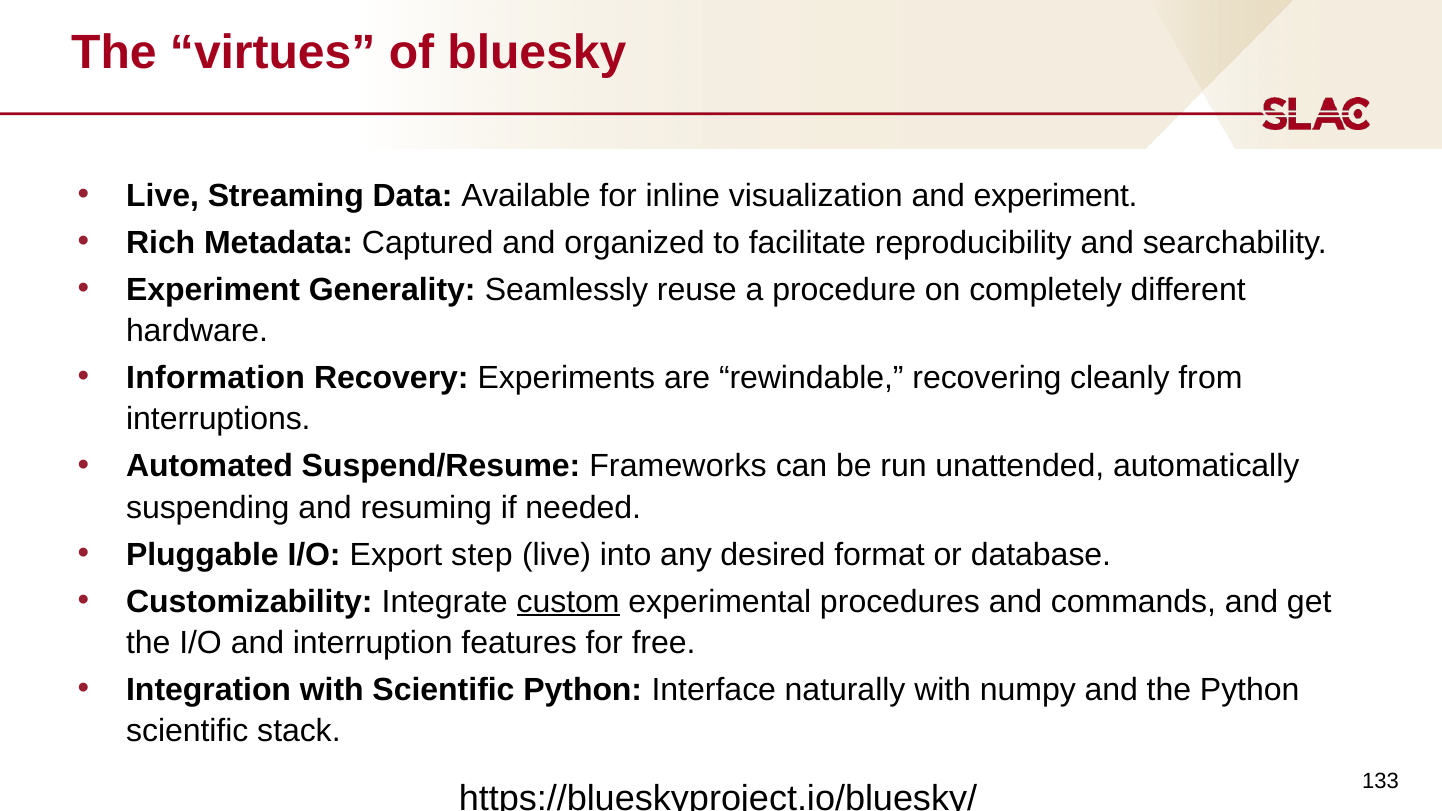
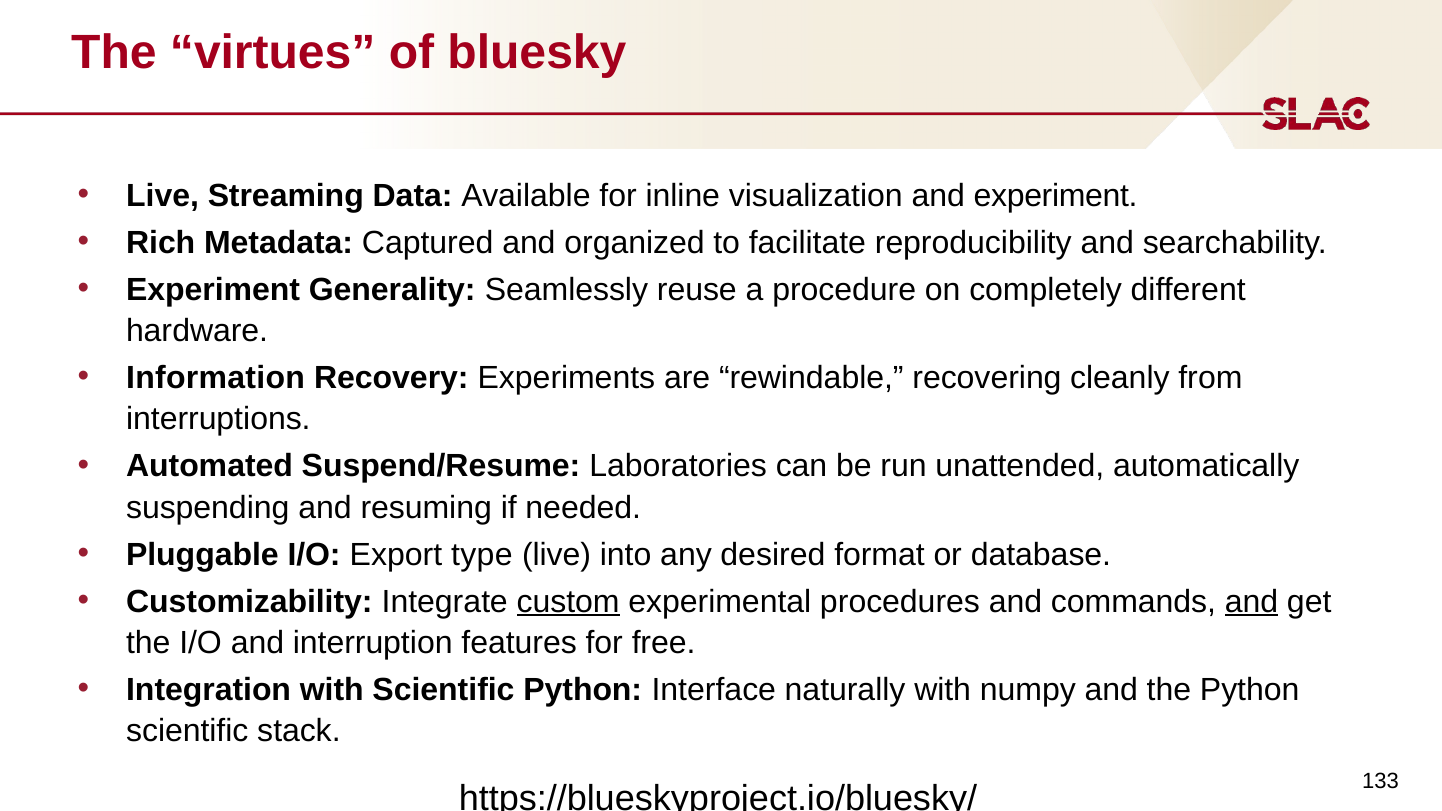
Frameworks: Frameworks -> Laboratories
step: step -> type
and at (1251, 602) underline: none -> present
